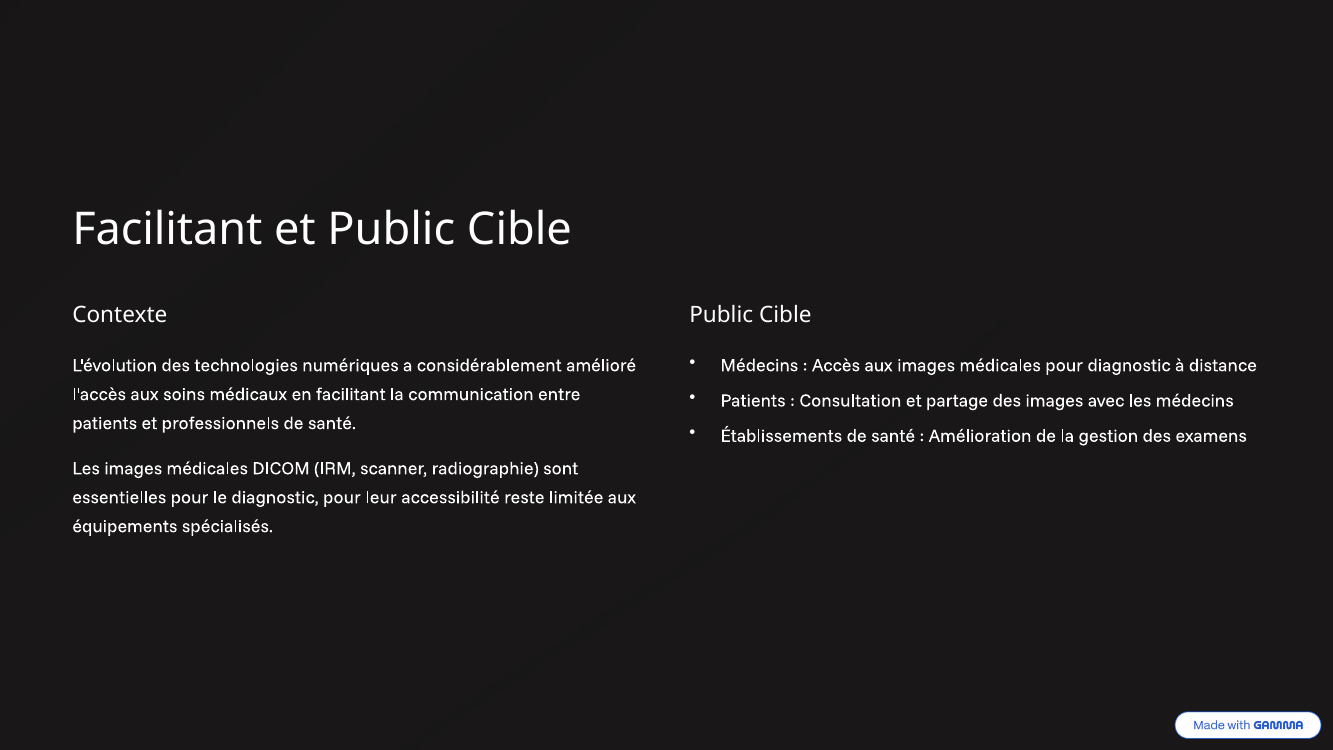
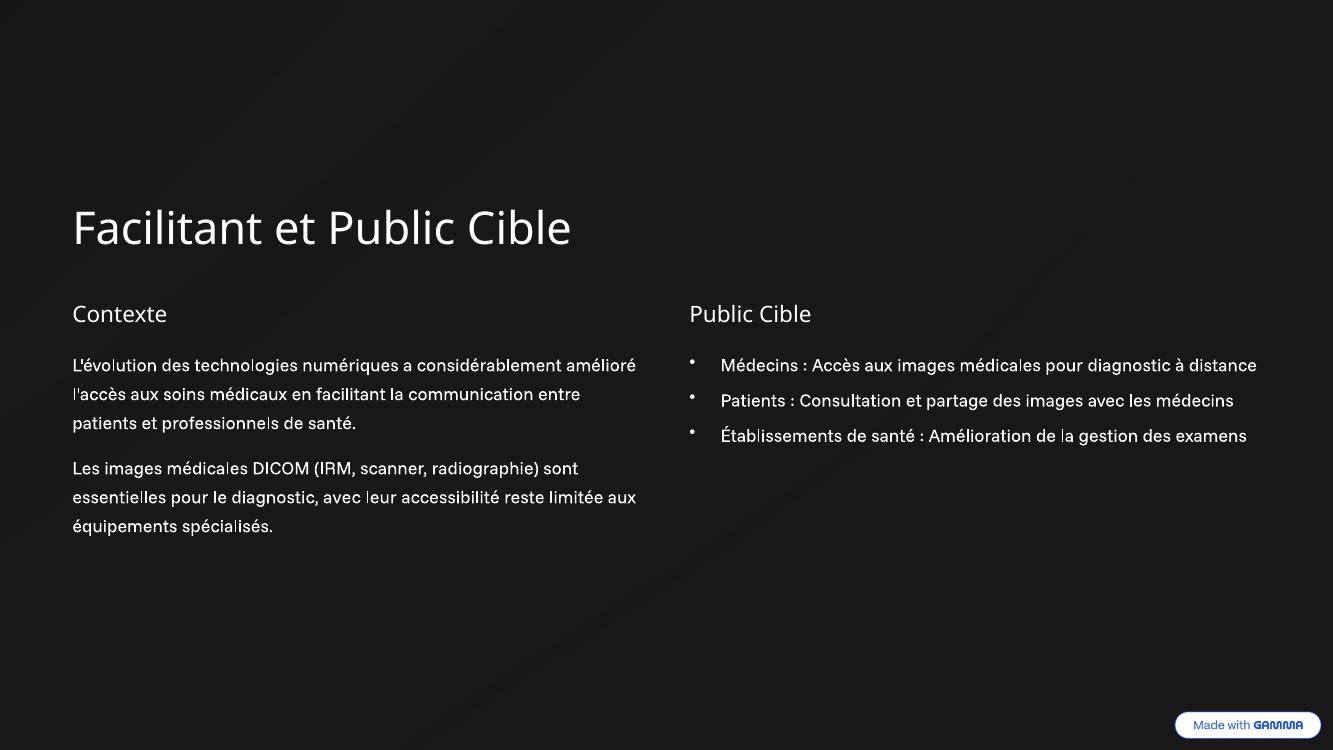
diagnostic pour: pour -> avec
